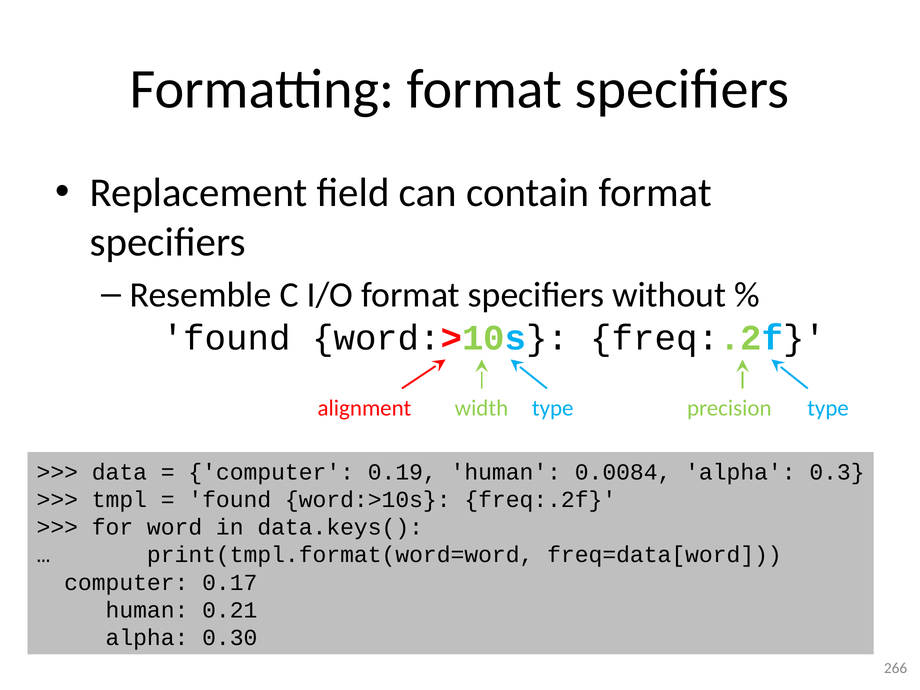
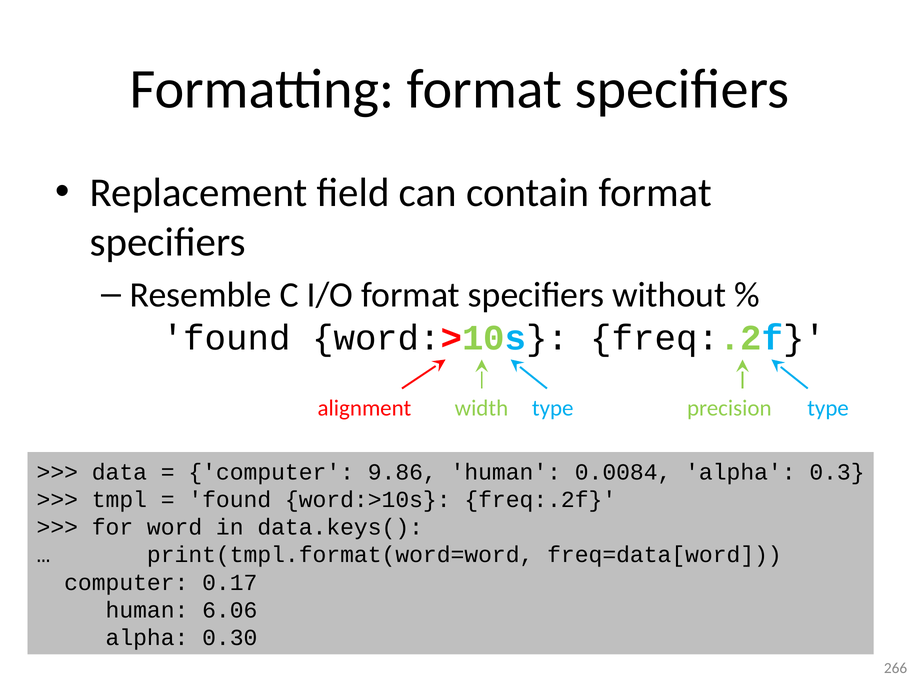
0.19: 0.19 -> 9.86
0.21: 0.21 -> 6.06
